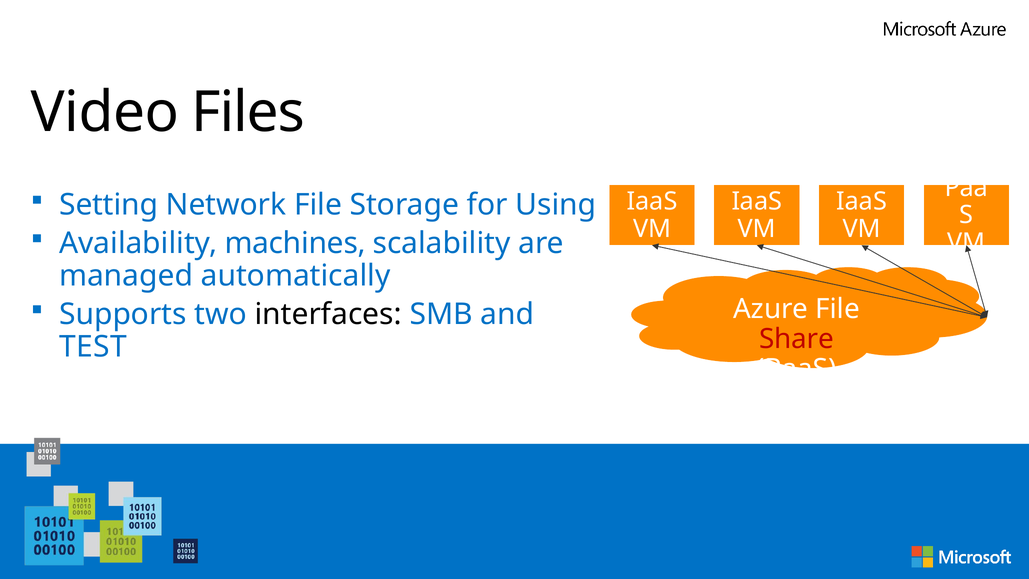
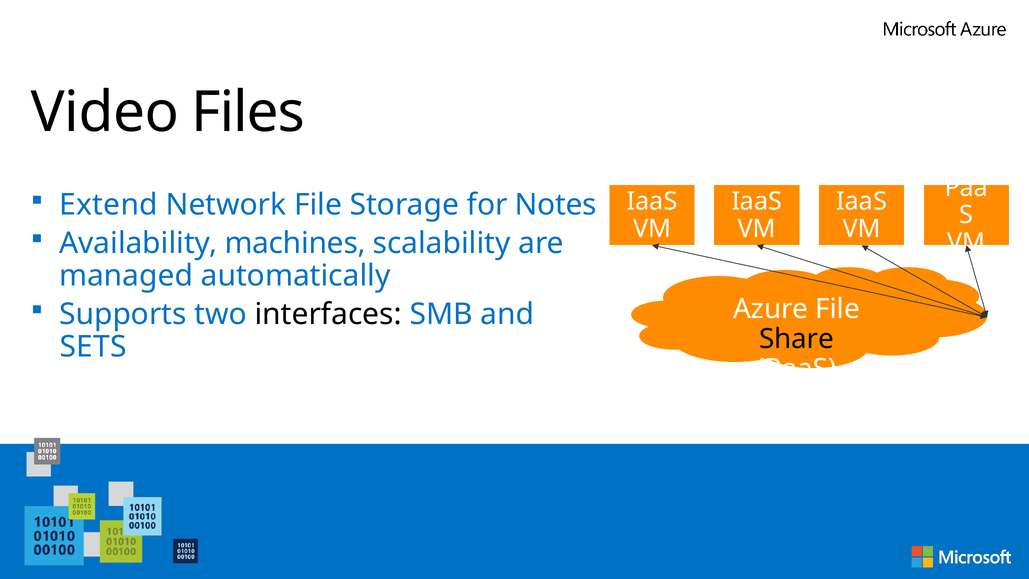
Setting: Setting -> Extend
Using: Using -> Notes
Share colour: red -> black
TEST: TEST -> SETS
